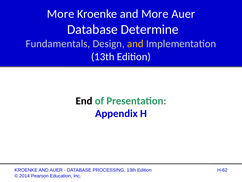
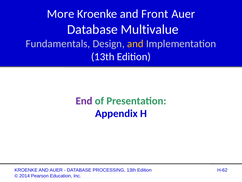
and More: More -> Front
Determine: Determine -> Multivalue
End colour: black -> purple
